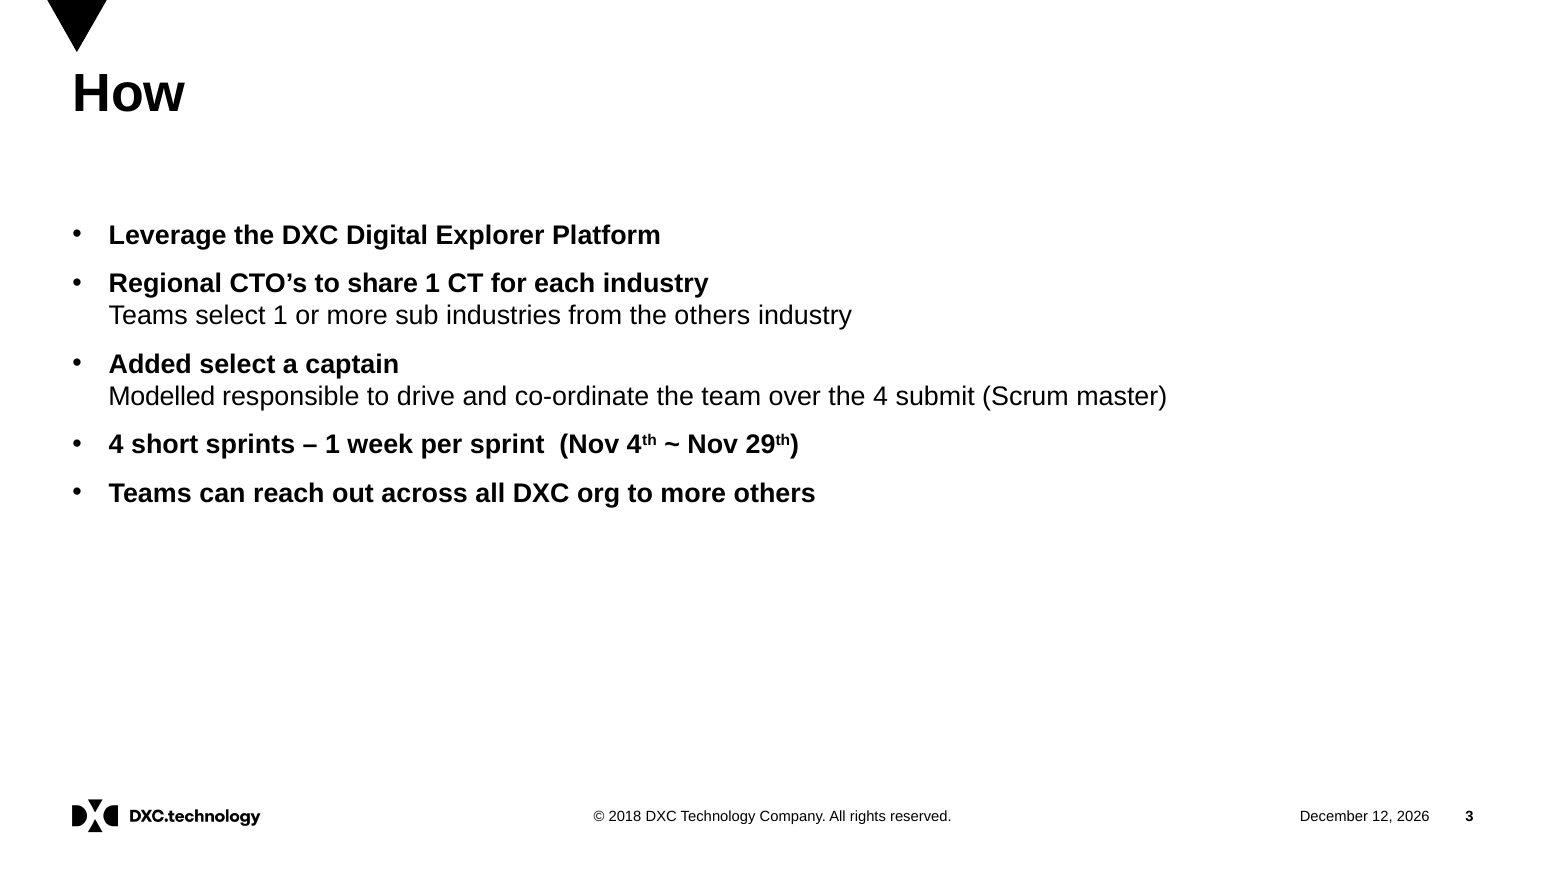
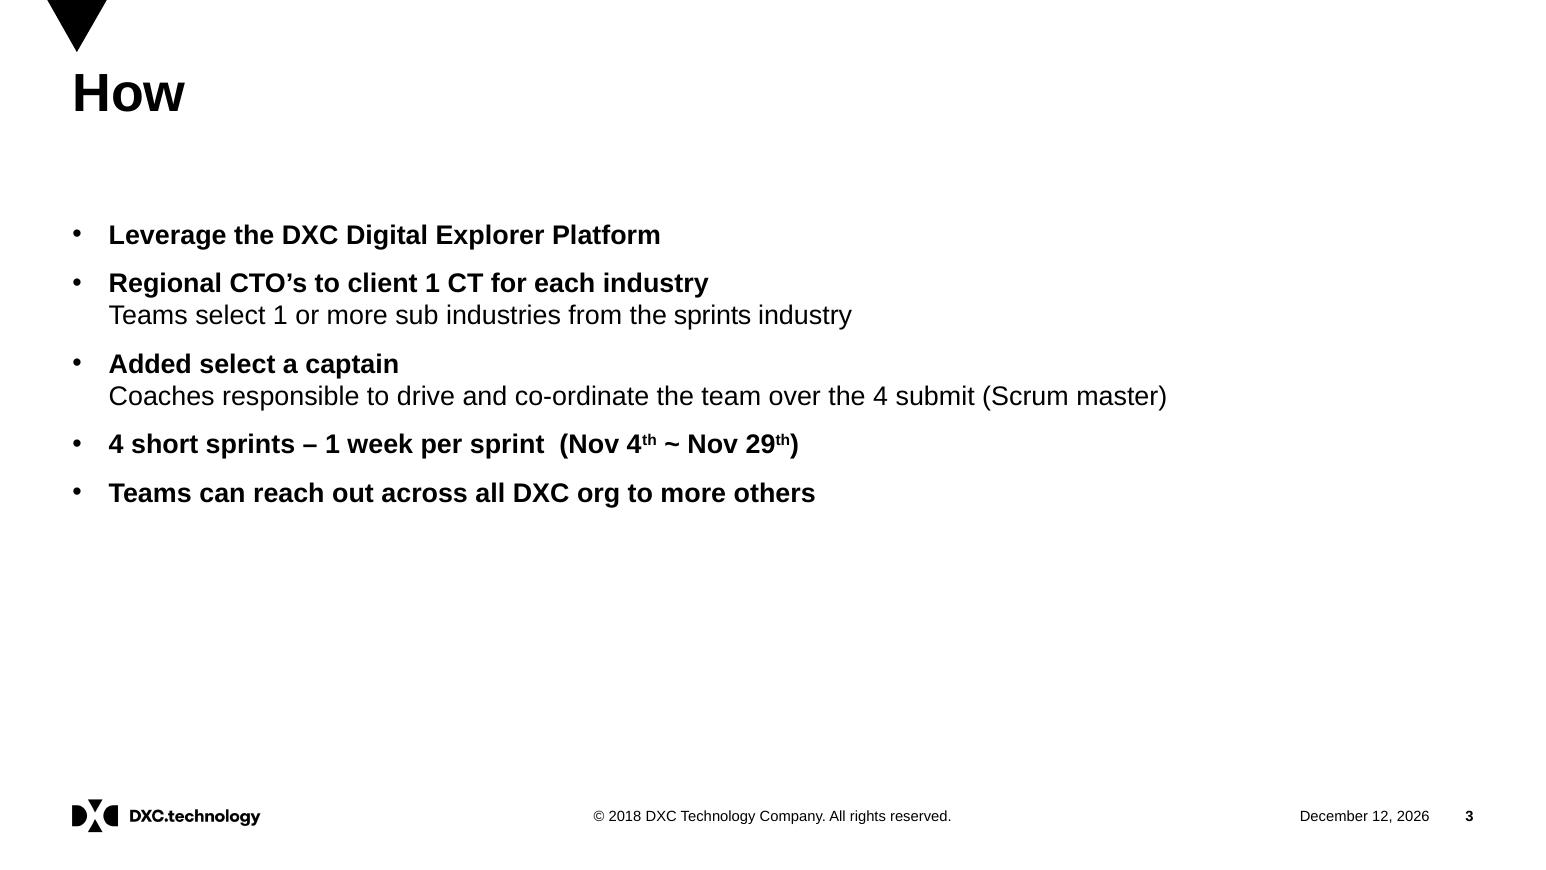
share: share -> client
the others: others -> sprints
Modelled: Modelled -> Coaches
